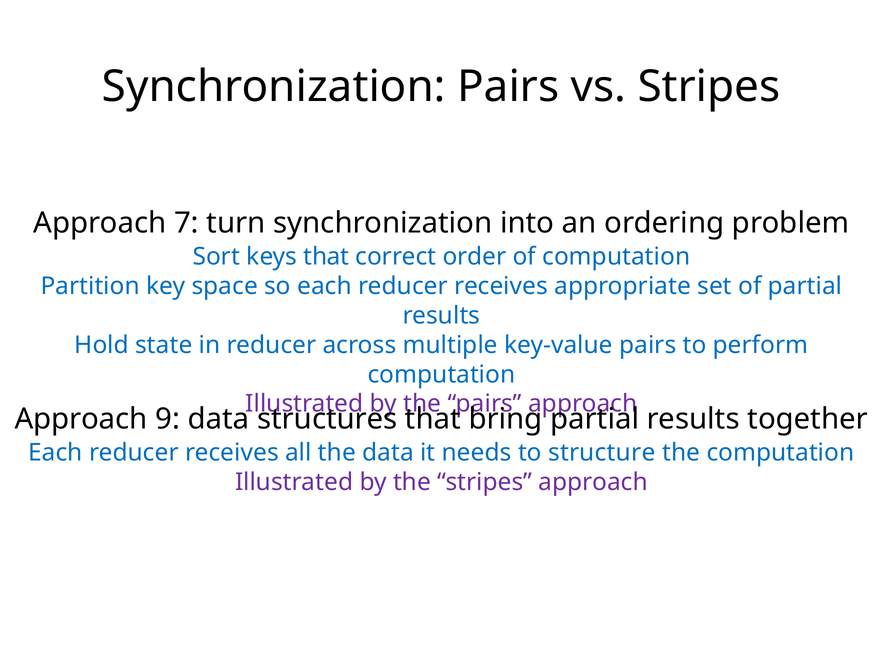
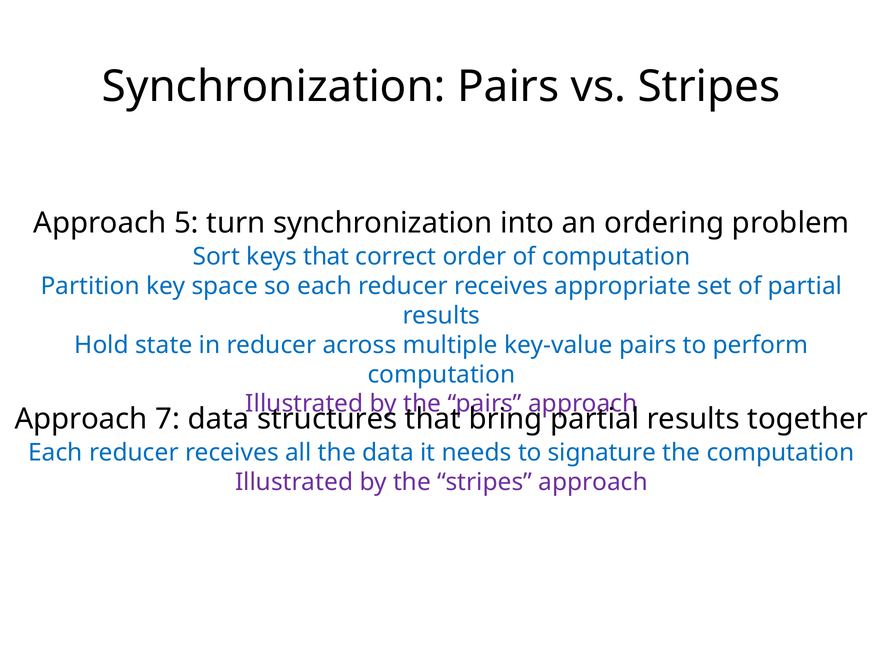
7: 7 -> 5
9: 9 -> 7
structure: structure -> signature
